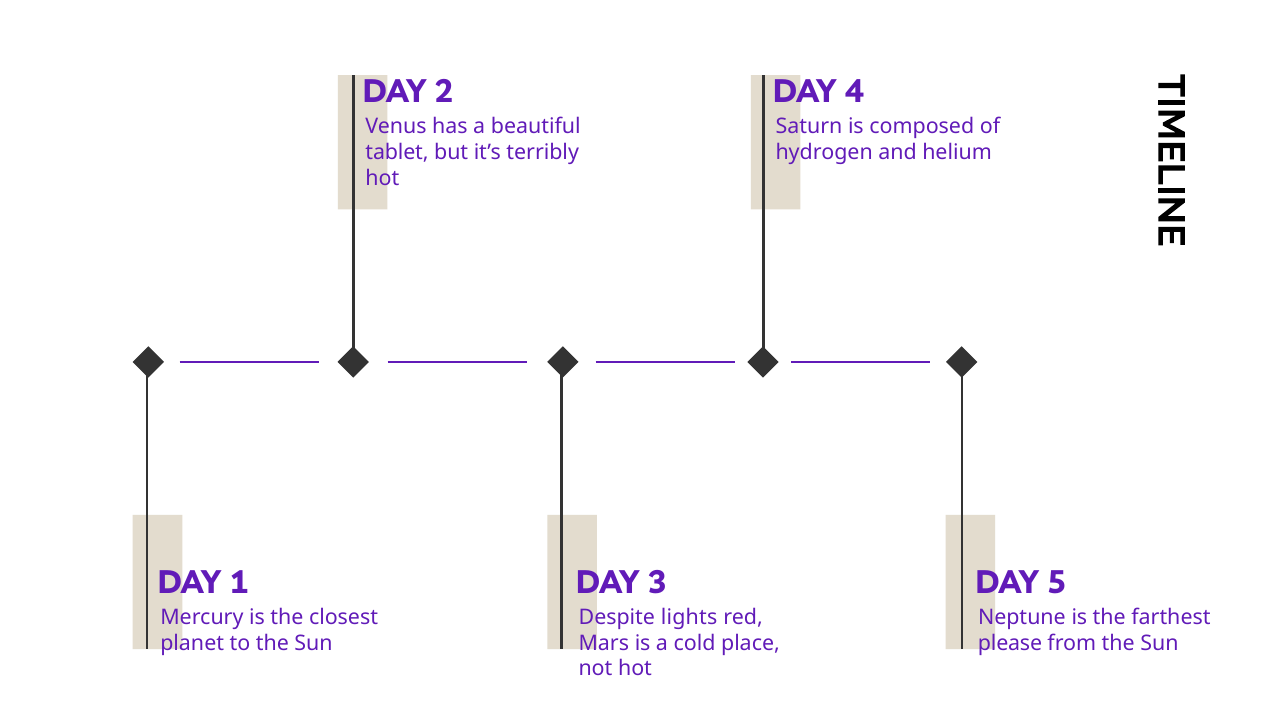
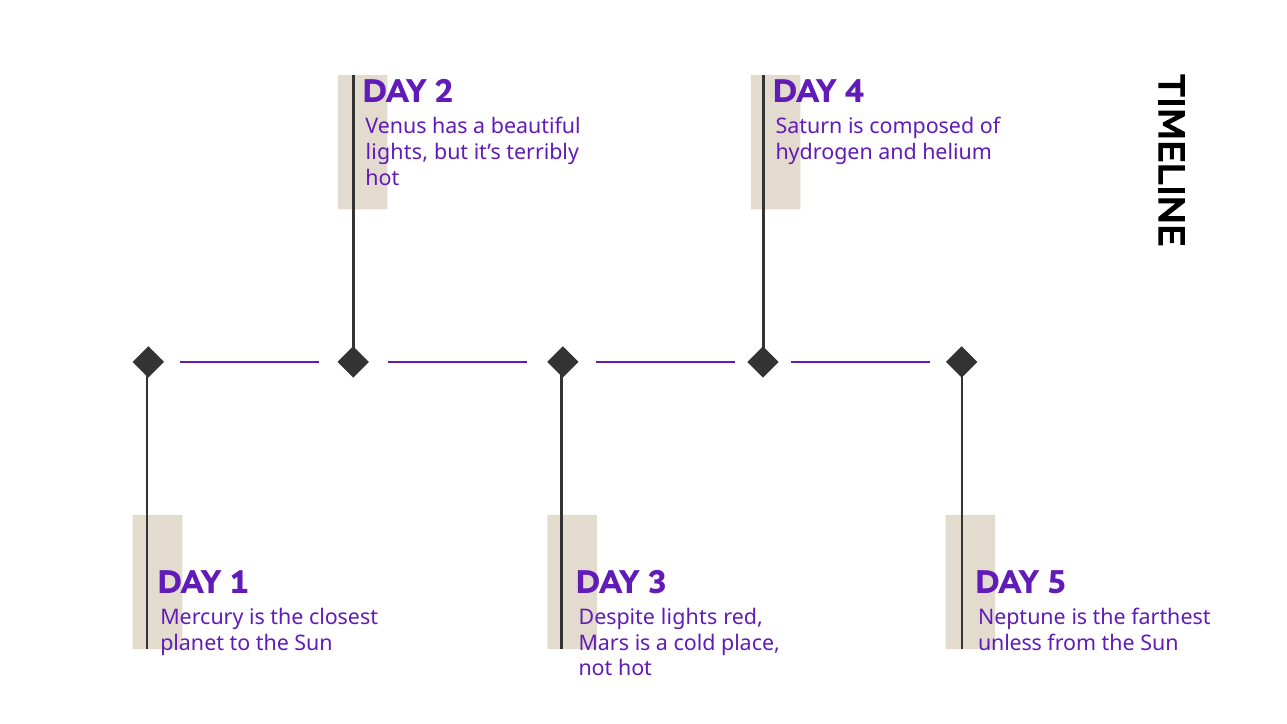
tablet at (397, 152): tablet -> lights
please: please -> unless
